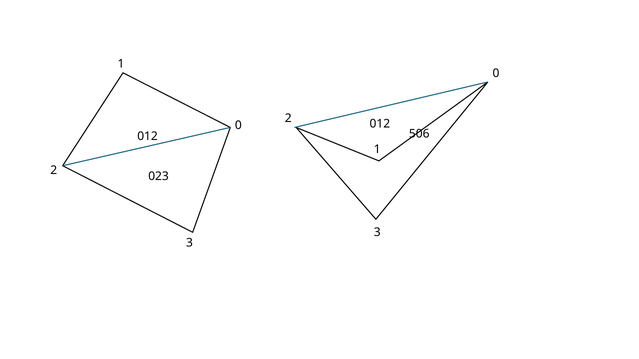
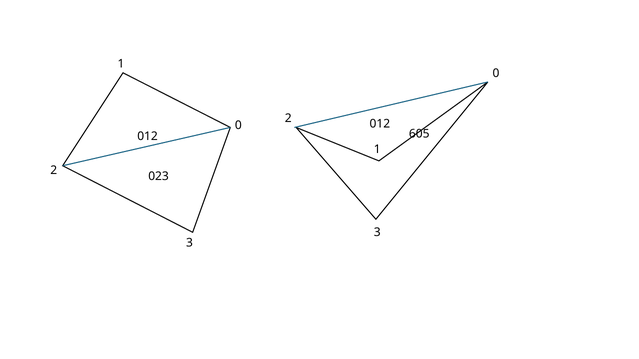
506: 506 -> 605
